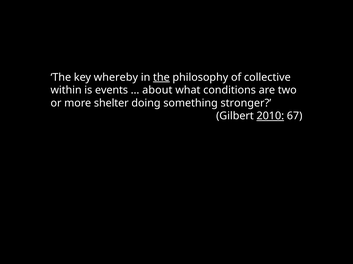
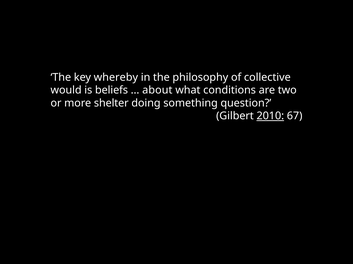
the at (161, 77) underline: present -> none
within: within -> would
events: events -> beliefs
stronger: stronger -> question
